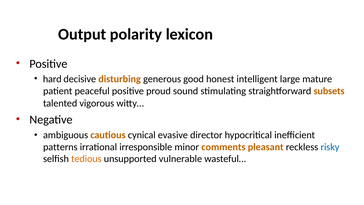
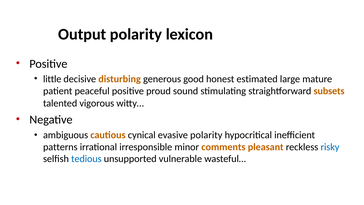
hard: hard -> little
intelligent: intelligent -> estimated
evasive director: director -> polarity
tedious colour: orange -> blue
